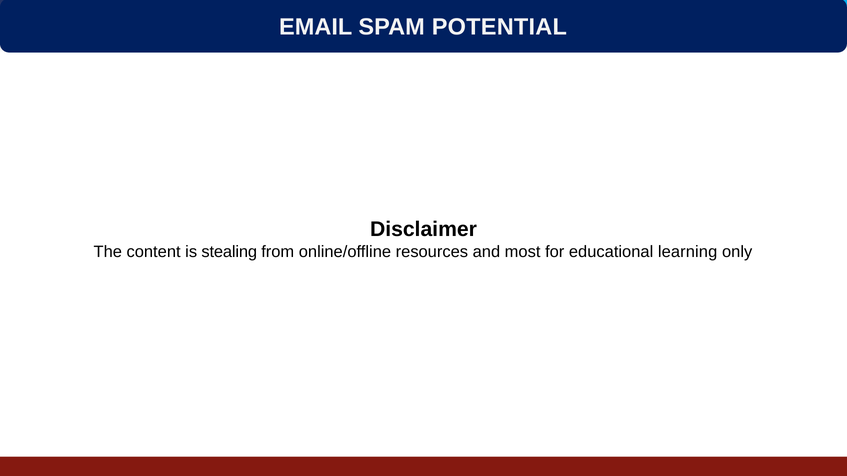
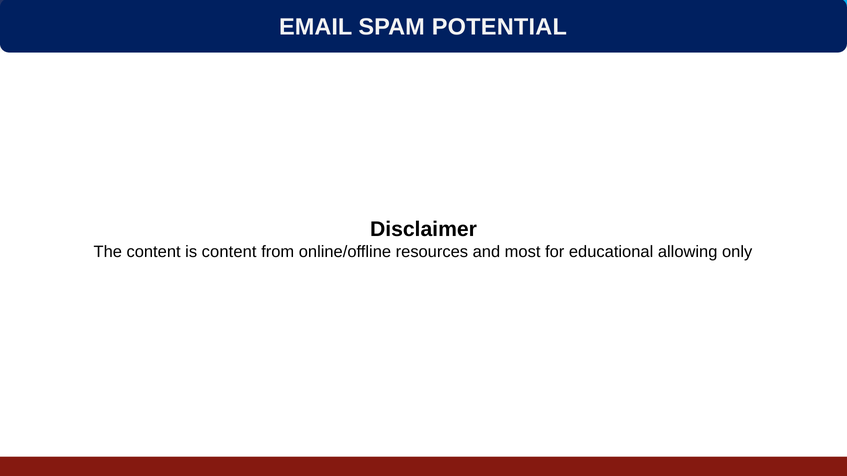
is stealing: stealing -> content
learning: learning -> allowing
